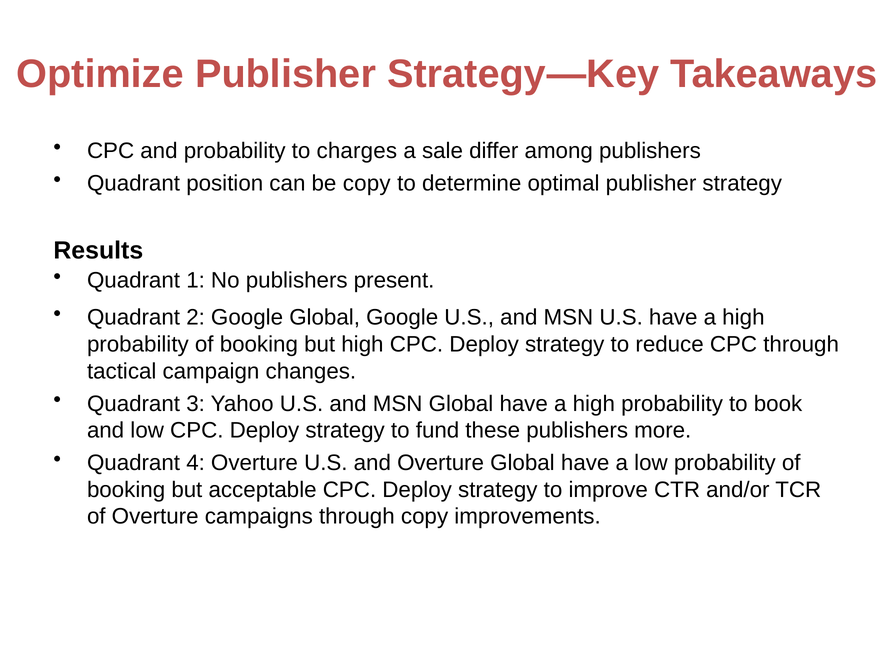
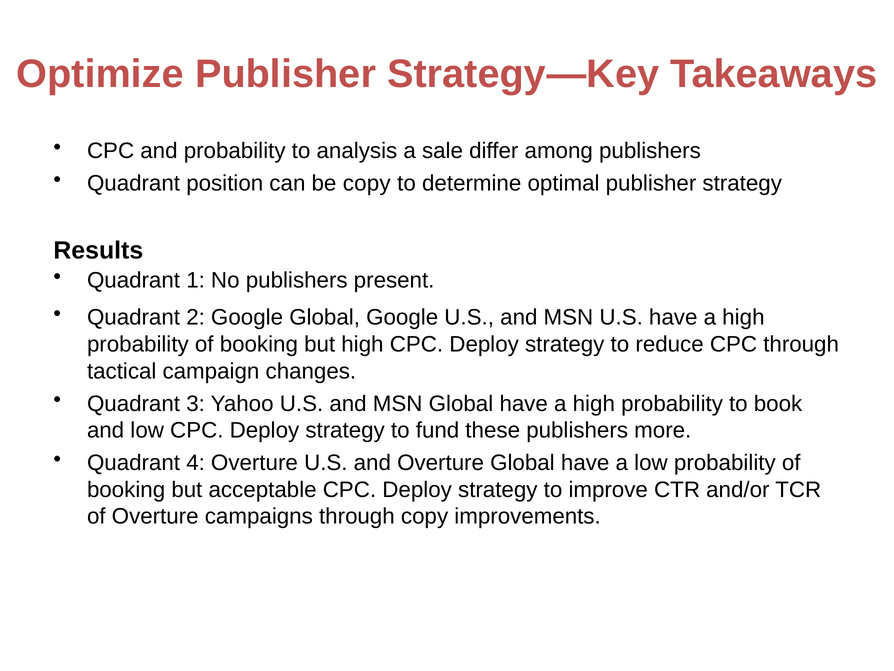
charges: charges -> analysis
